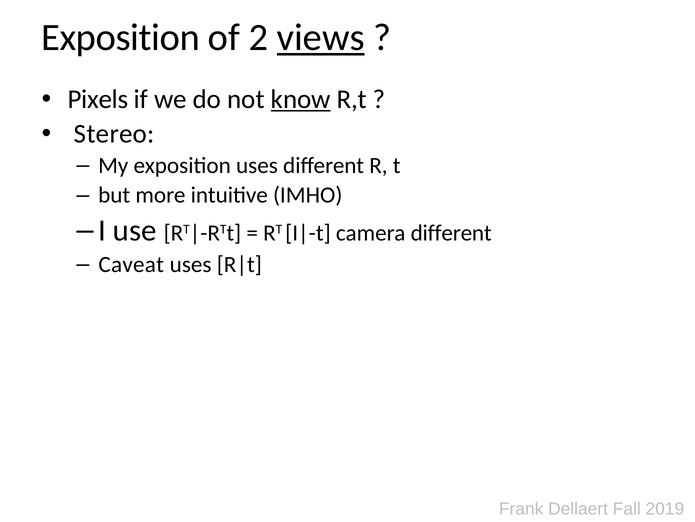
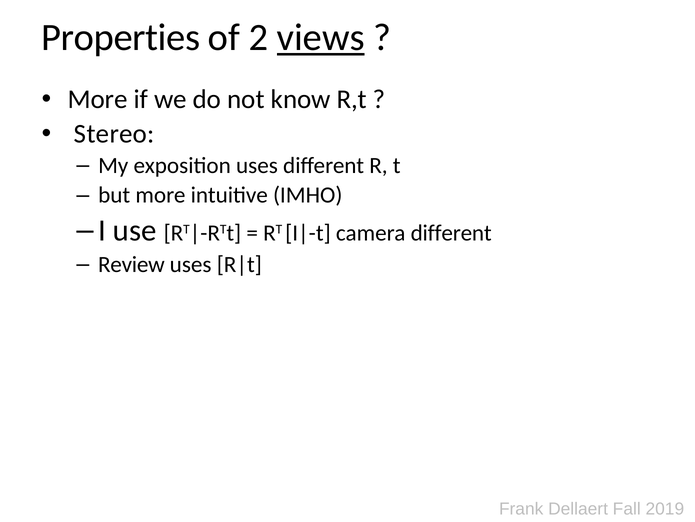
Exposition at (121, 37): Exposition -> Properties
Pixels at (98, 99): Pixels -> More
know underline: present -> none
Caveat: Caveat -> Review
